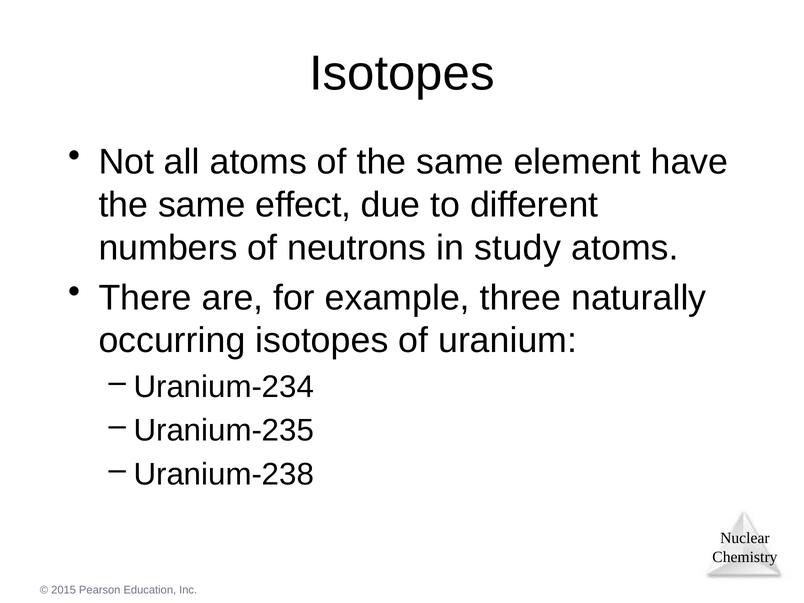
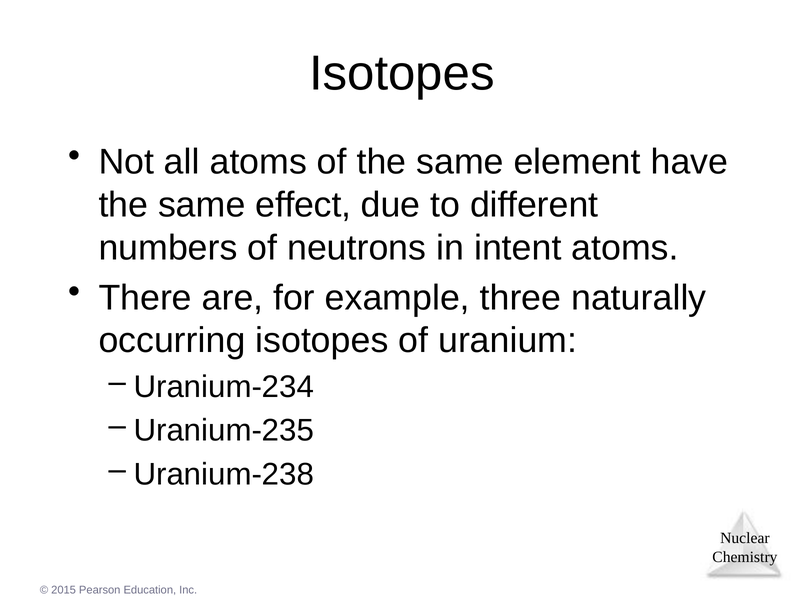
study: study -> intent
